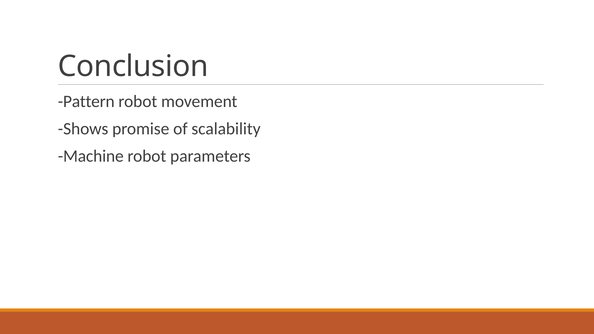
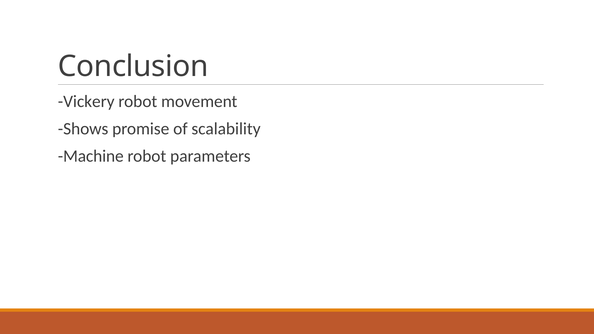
Pattern: Pattern -> Vickery
